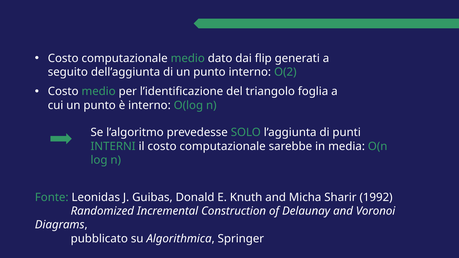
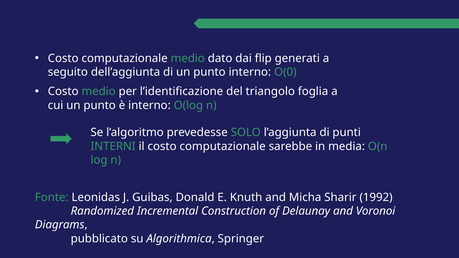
O(2: O(2 -> O(0
